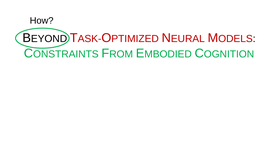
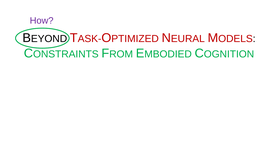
How colour: black -> purple
